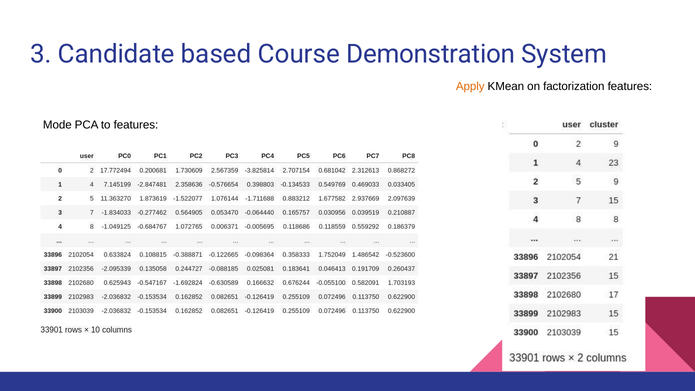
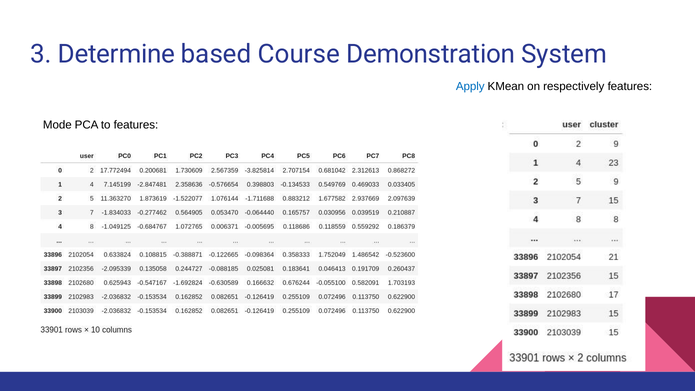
Candidate: Candidate -> Determine
Apply colour: orange -> blue
factorization: factorization -> respectively
